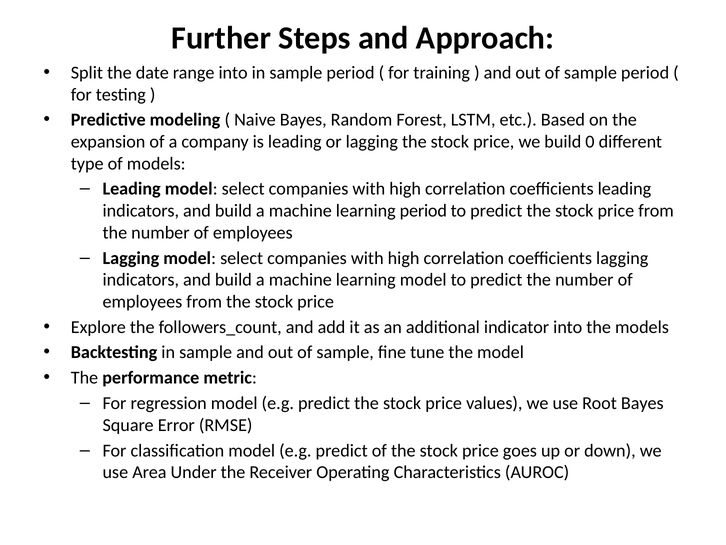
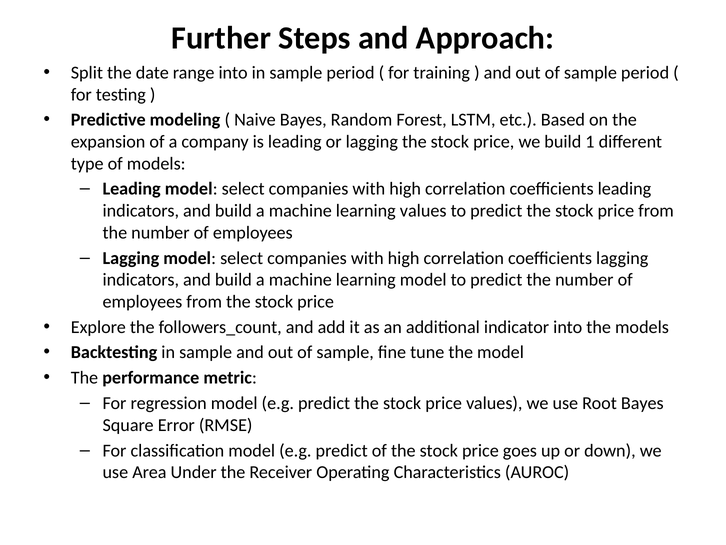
0: 0 -> 1
learning period: period -> values
